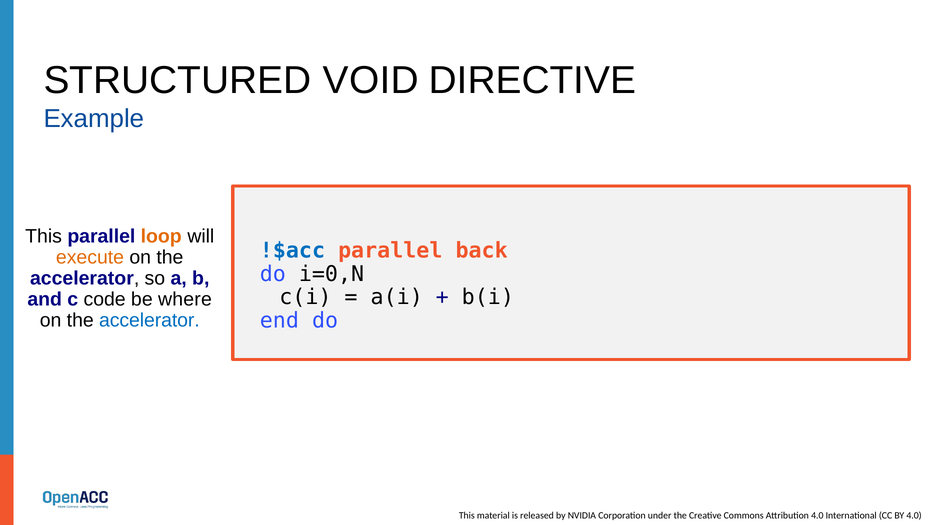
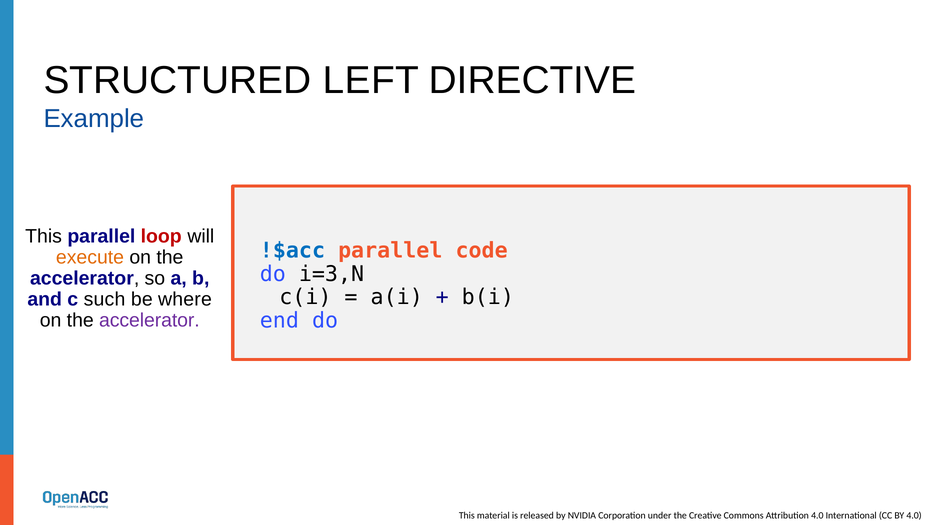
VOID: VOID -> LEFT
loop colour: orange -> red
back: back -> code
i=0,N: i=0,N -> i=3,N
code: code -> such
accelerator at (149, 320) colour: blue -> purple
